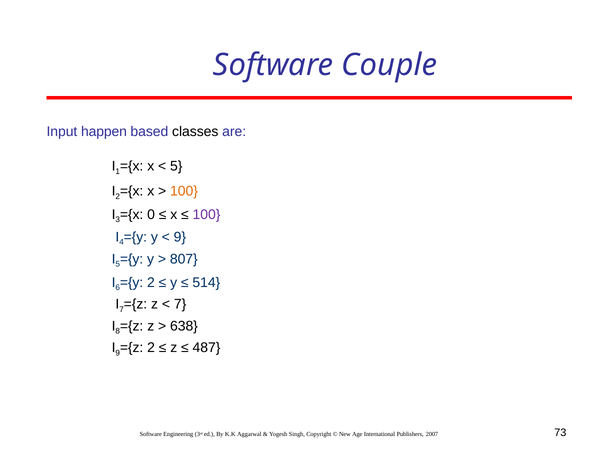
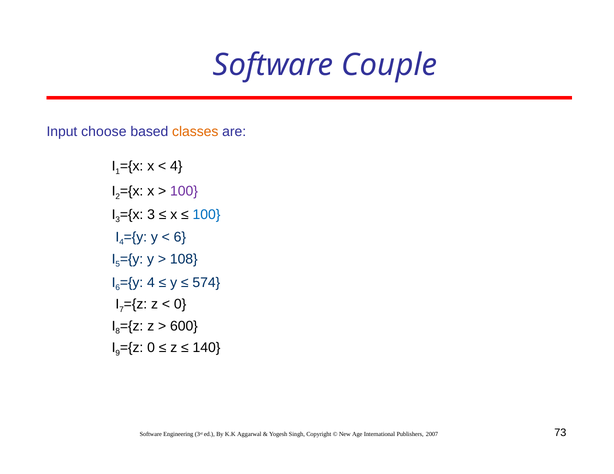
happen: happen -> choose
classes colour: black -> orange
5 at (176, 166): 5 -> 4
100 at (184, 191) colour: orange -> purple
0 at (151, 215): 0 -> 3
100 at (206, 215) colour: purple -> blue
9 at (180, 237): 9 -> 6
807: 807 -> 108
2 at (151, 283): 2 -> 4
514: 514 -> 574
7 at (180, 305): 7 -> 0
638: 638 -> 600
2 at (151, 348): 2 -> 0
487: 487 -> 140
